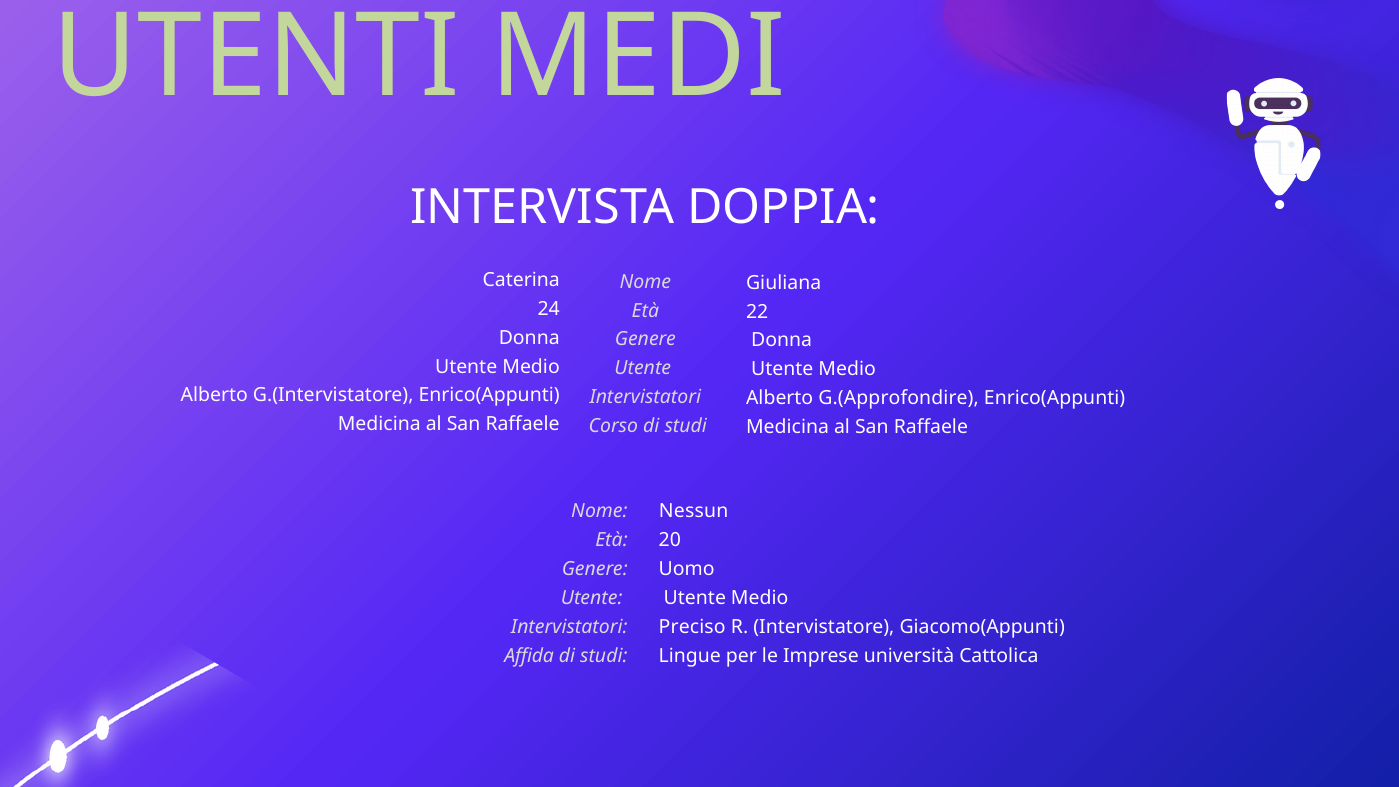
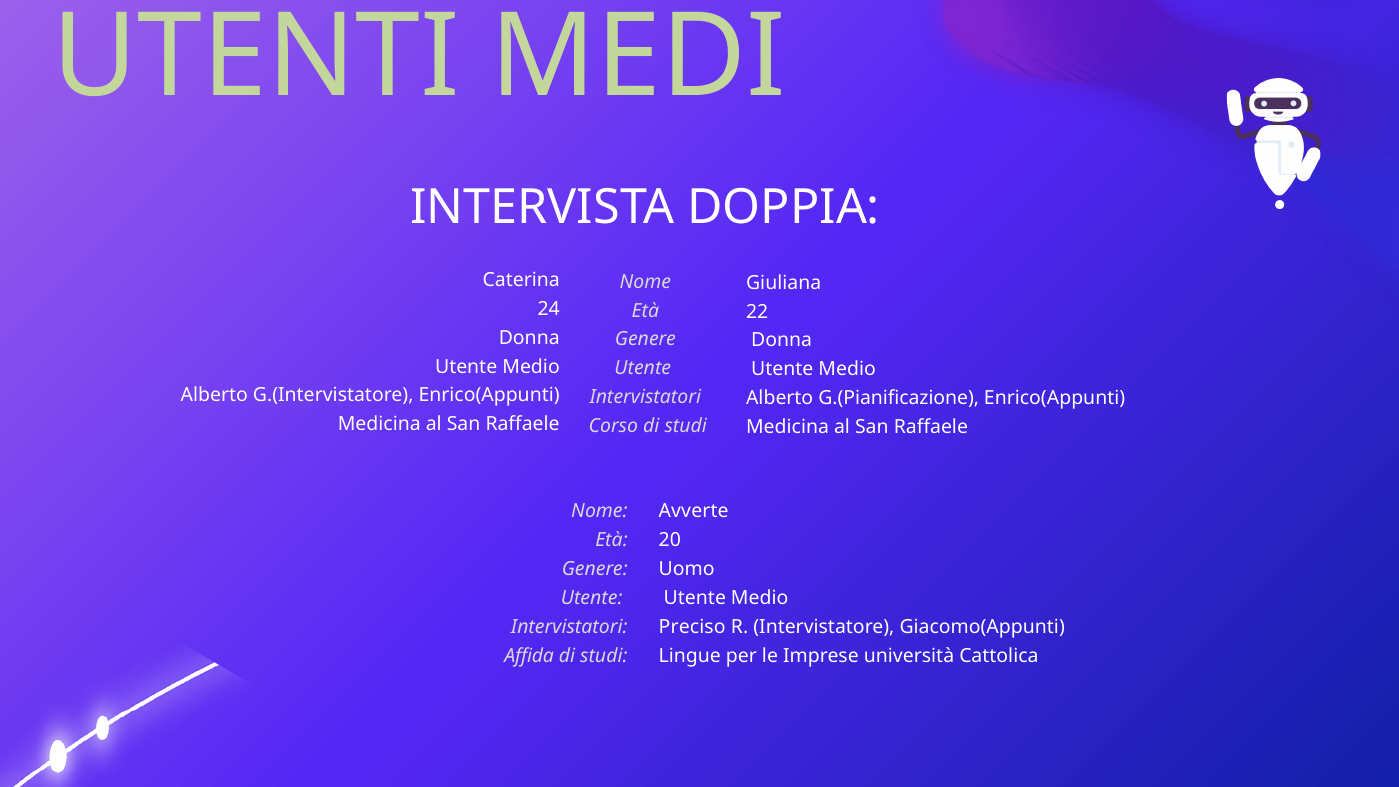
G.(Approfondire: G.(Approfondire -> G.(Pianificazione
Nessun: Nessun -> Avverte
